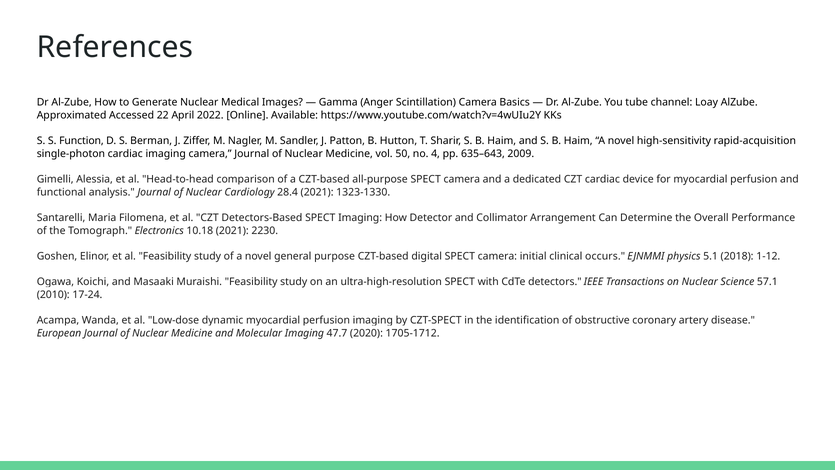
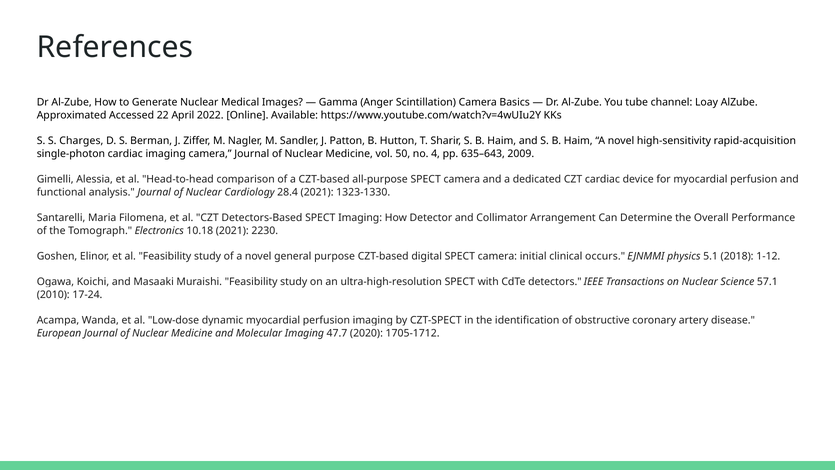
Function: Function -> Charges
